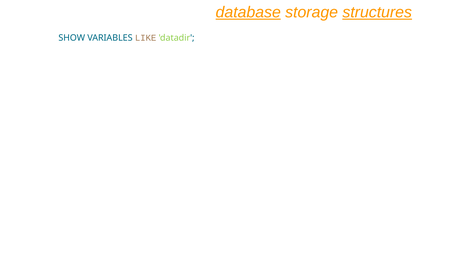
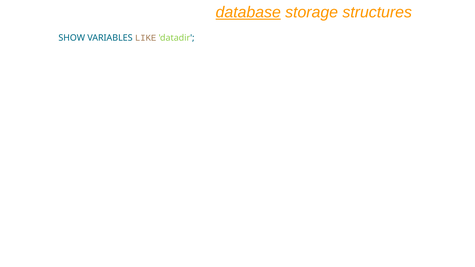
structures underline: present -> none
